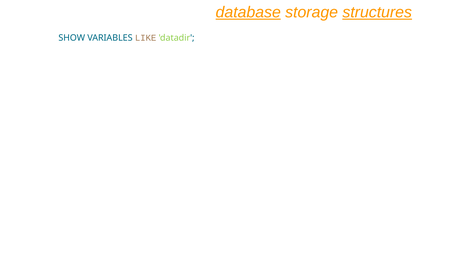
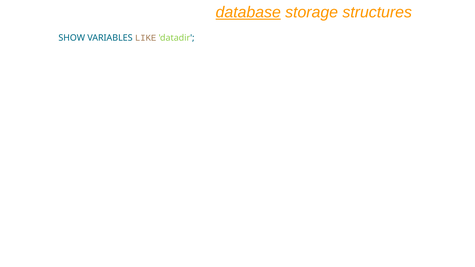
structures underline: present -> none
